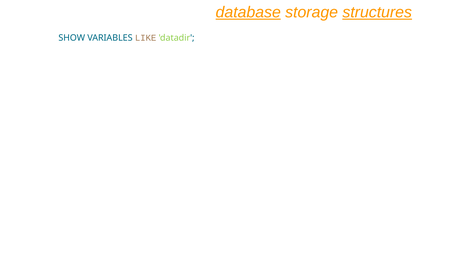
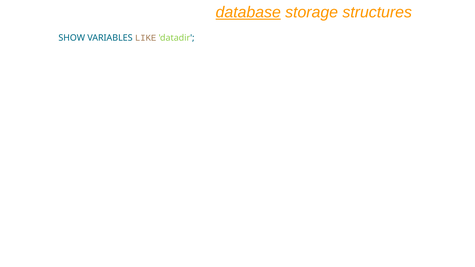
structures underline: present -> none
